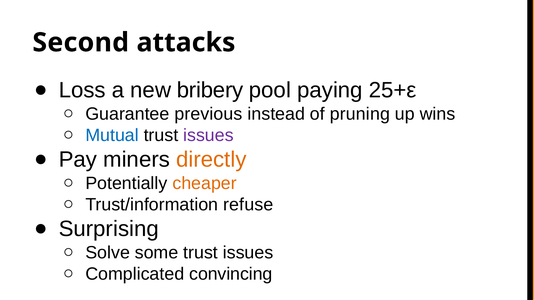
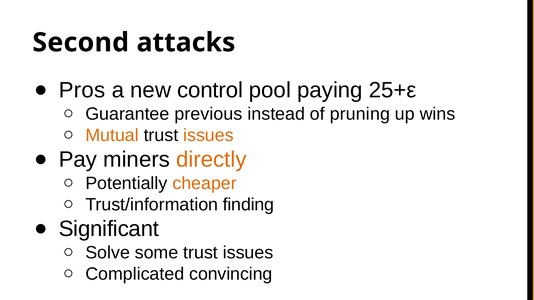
Loss: Loss -> Pros
bribery: bribery -> control
Mutual colour: blue -> orange
issues at (208, 135) colour: purple -> orange
refuse: refuse -> finding
Surprising: Surprising -> Significant
